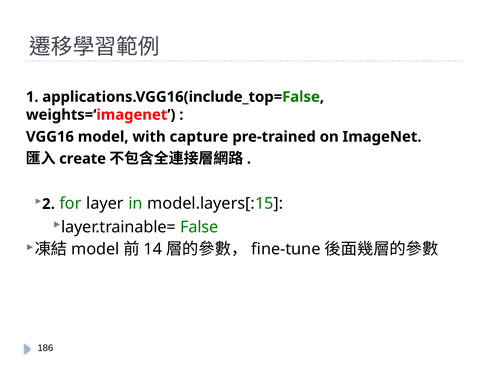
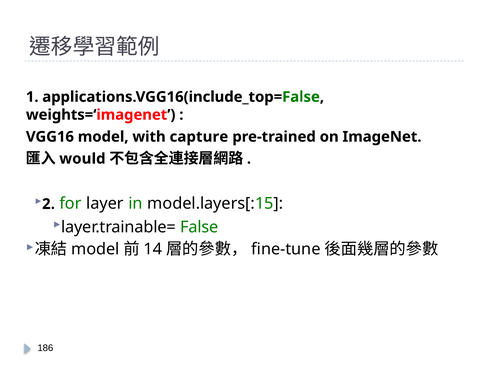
create: create -> would
